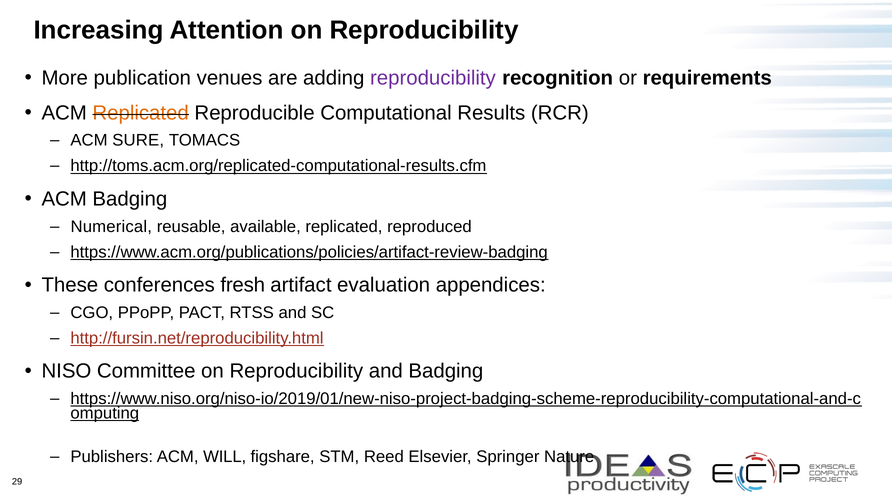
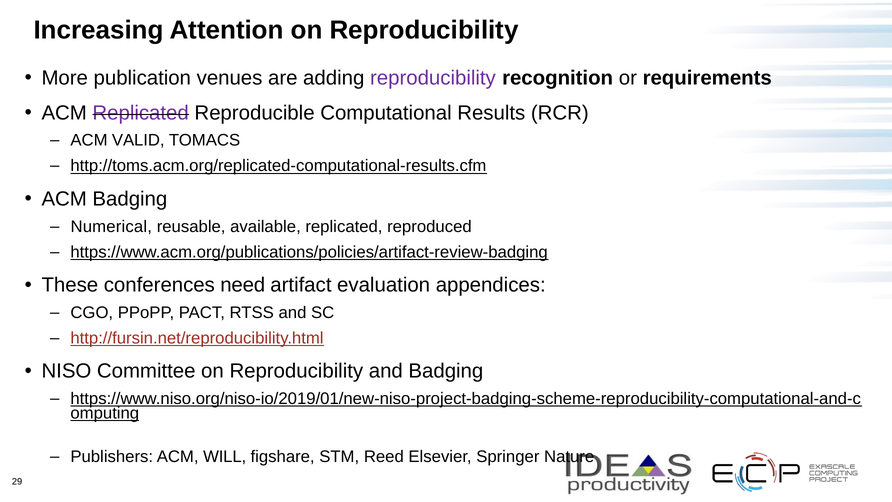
Replicated at (141, 113) colour: orange -> purple
SURE: SURE -> VALID
fresh: fresh -> need
